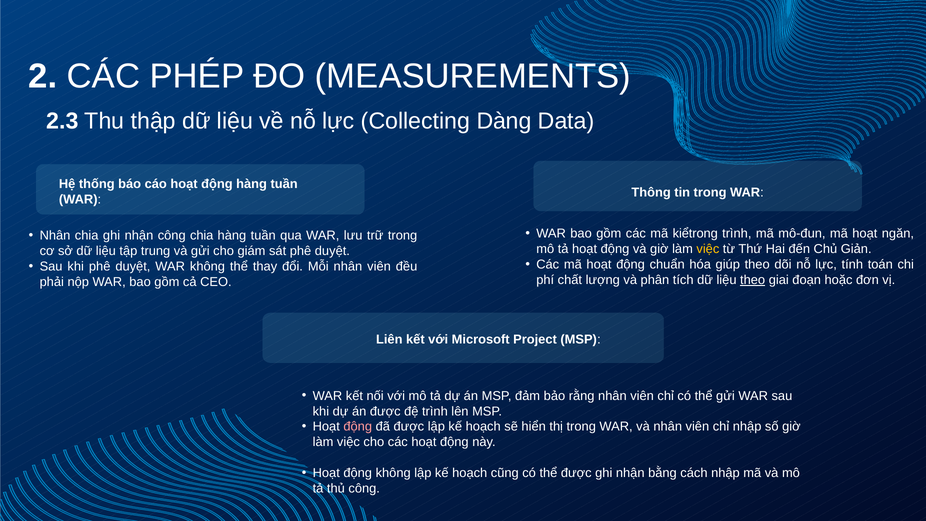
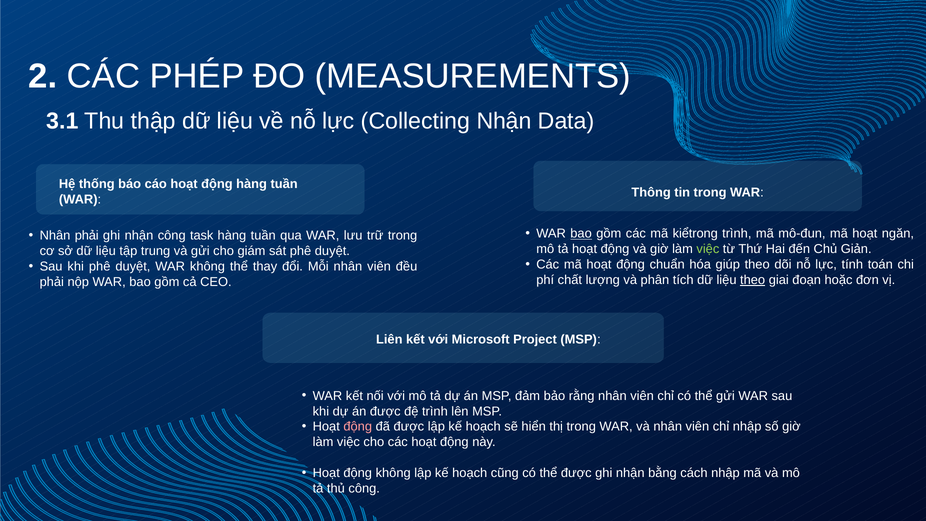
2.3: 2.3 -> 3.1
Collecting Dàng: Dàng -> Nhận
bao at (581, 234) underline: none -> present
Nhân chia: chia -> phải
công chia: chia -> task
việc at (708, 249) colour: yellow -> light green
